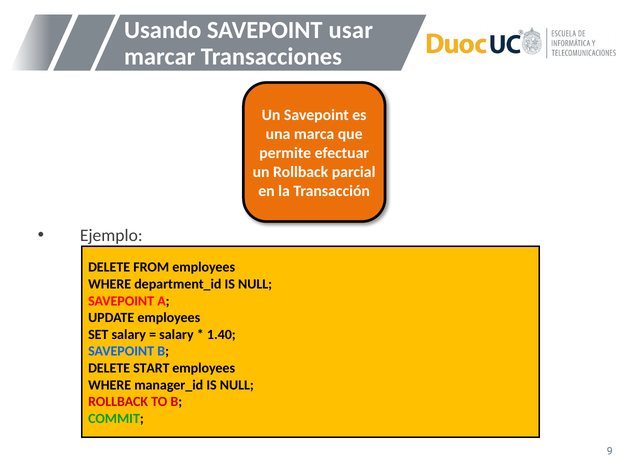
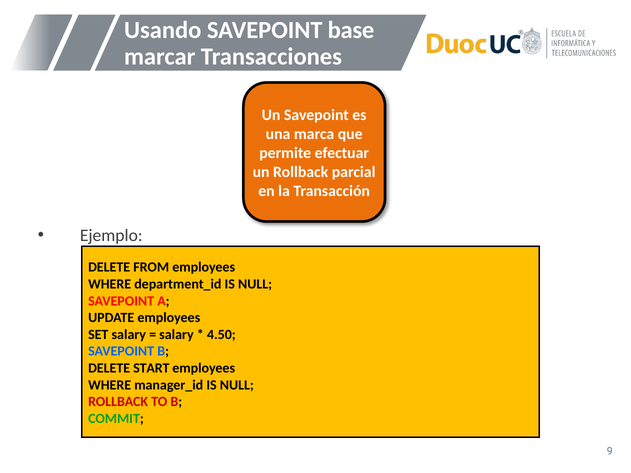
usar: usar -> base
1.40: 1.40 -> 4.50
